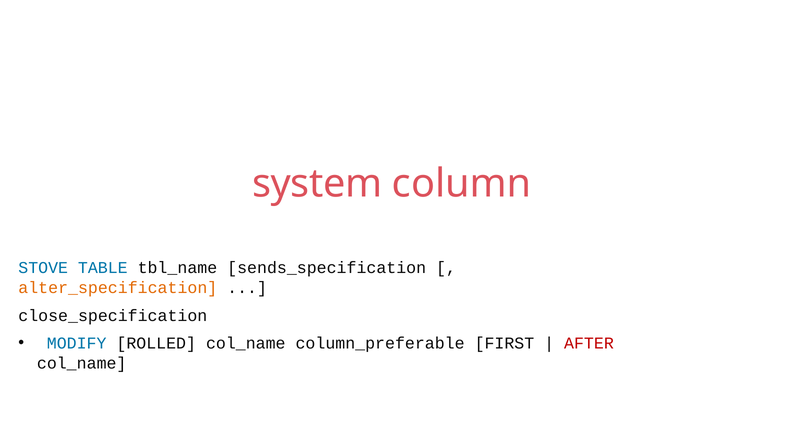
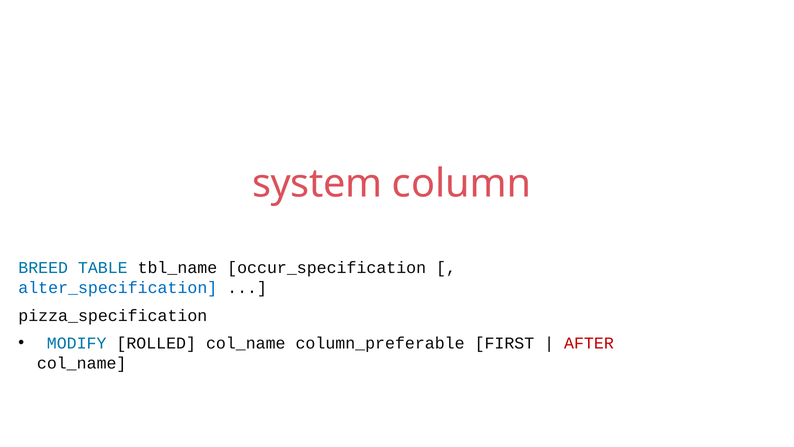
STOVE: STOVE -> BREED
sends_specification: sends_specification -> occur_specification
alter_specification colour: orange -> blue
close_specification: close_specification -> pizza_specification
